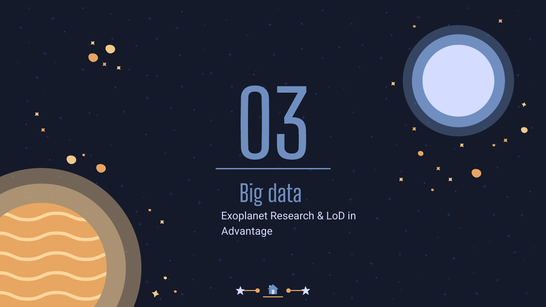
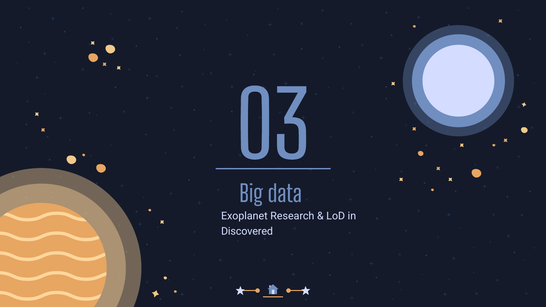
Advantage: Advantage -> Discovered
